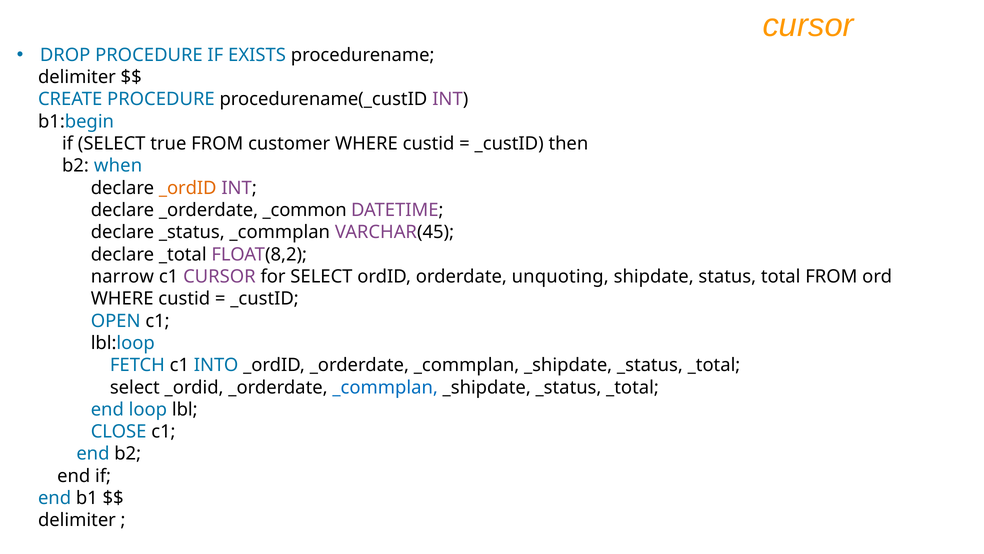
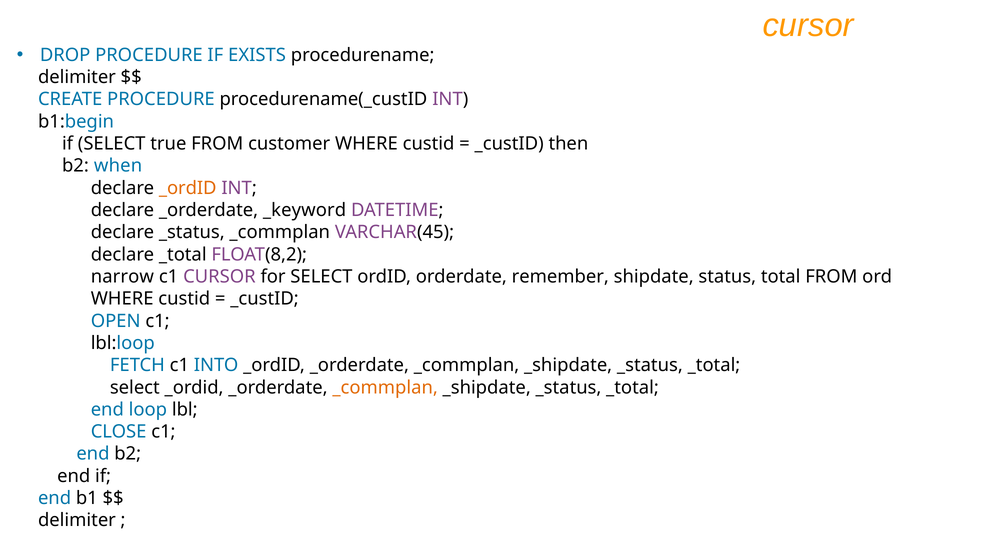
_common: _common -> _keyword
unquoting: unquoting -> remember
_commplan at (385, 387) colour: blue -> orange
